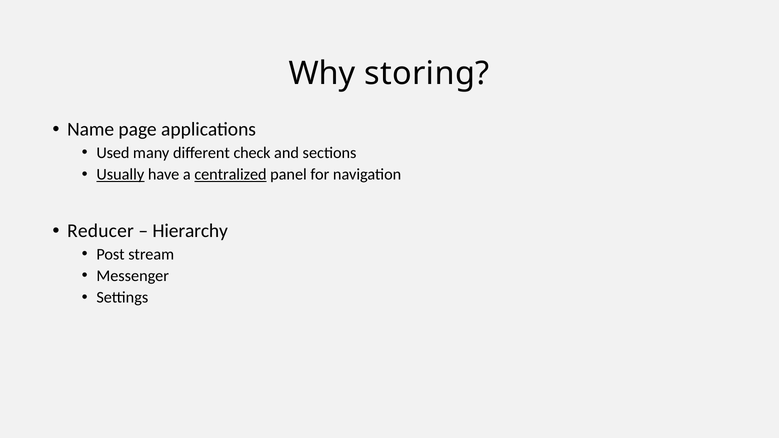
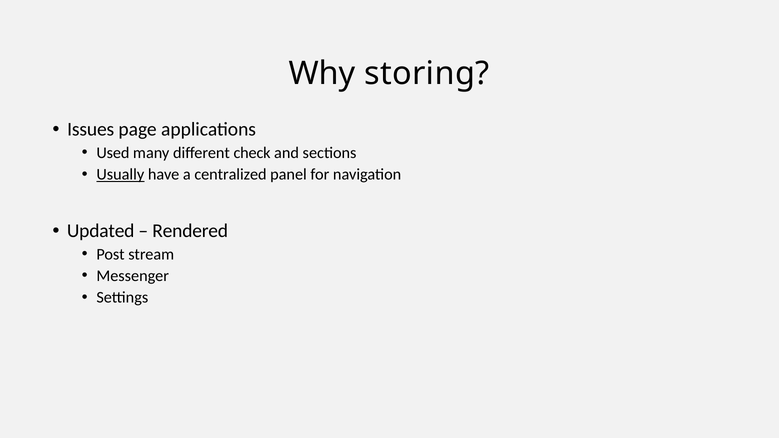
Name: Name -> Issues
centralized underline: present -> none
Reducer: Reducer -> Updated
Hierarchy: Hierarchy -> Rendered
